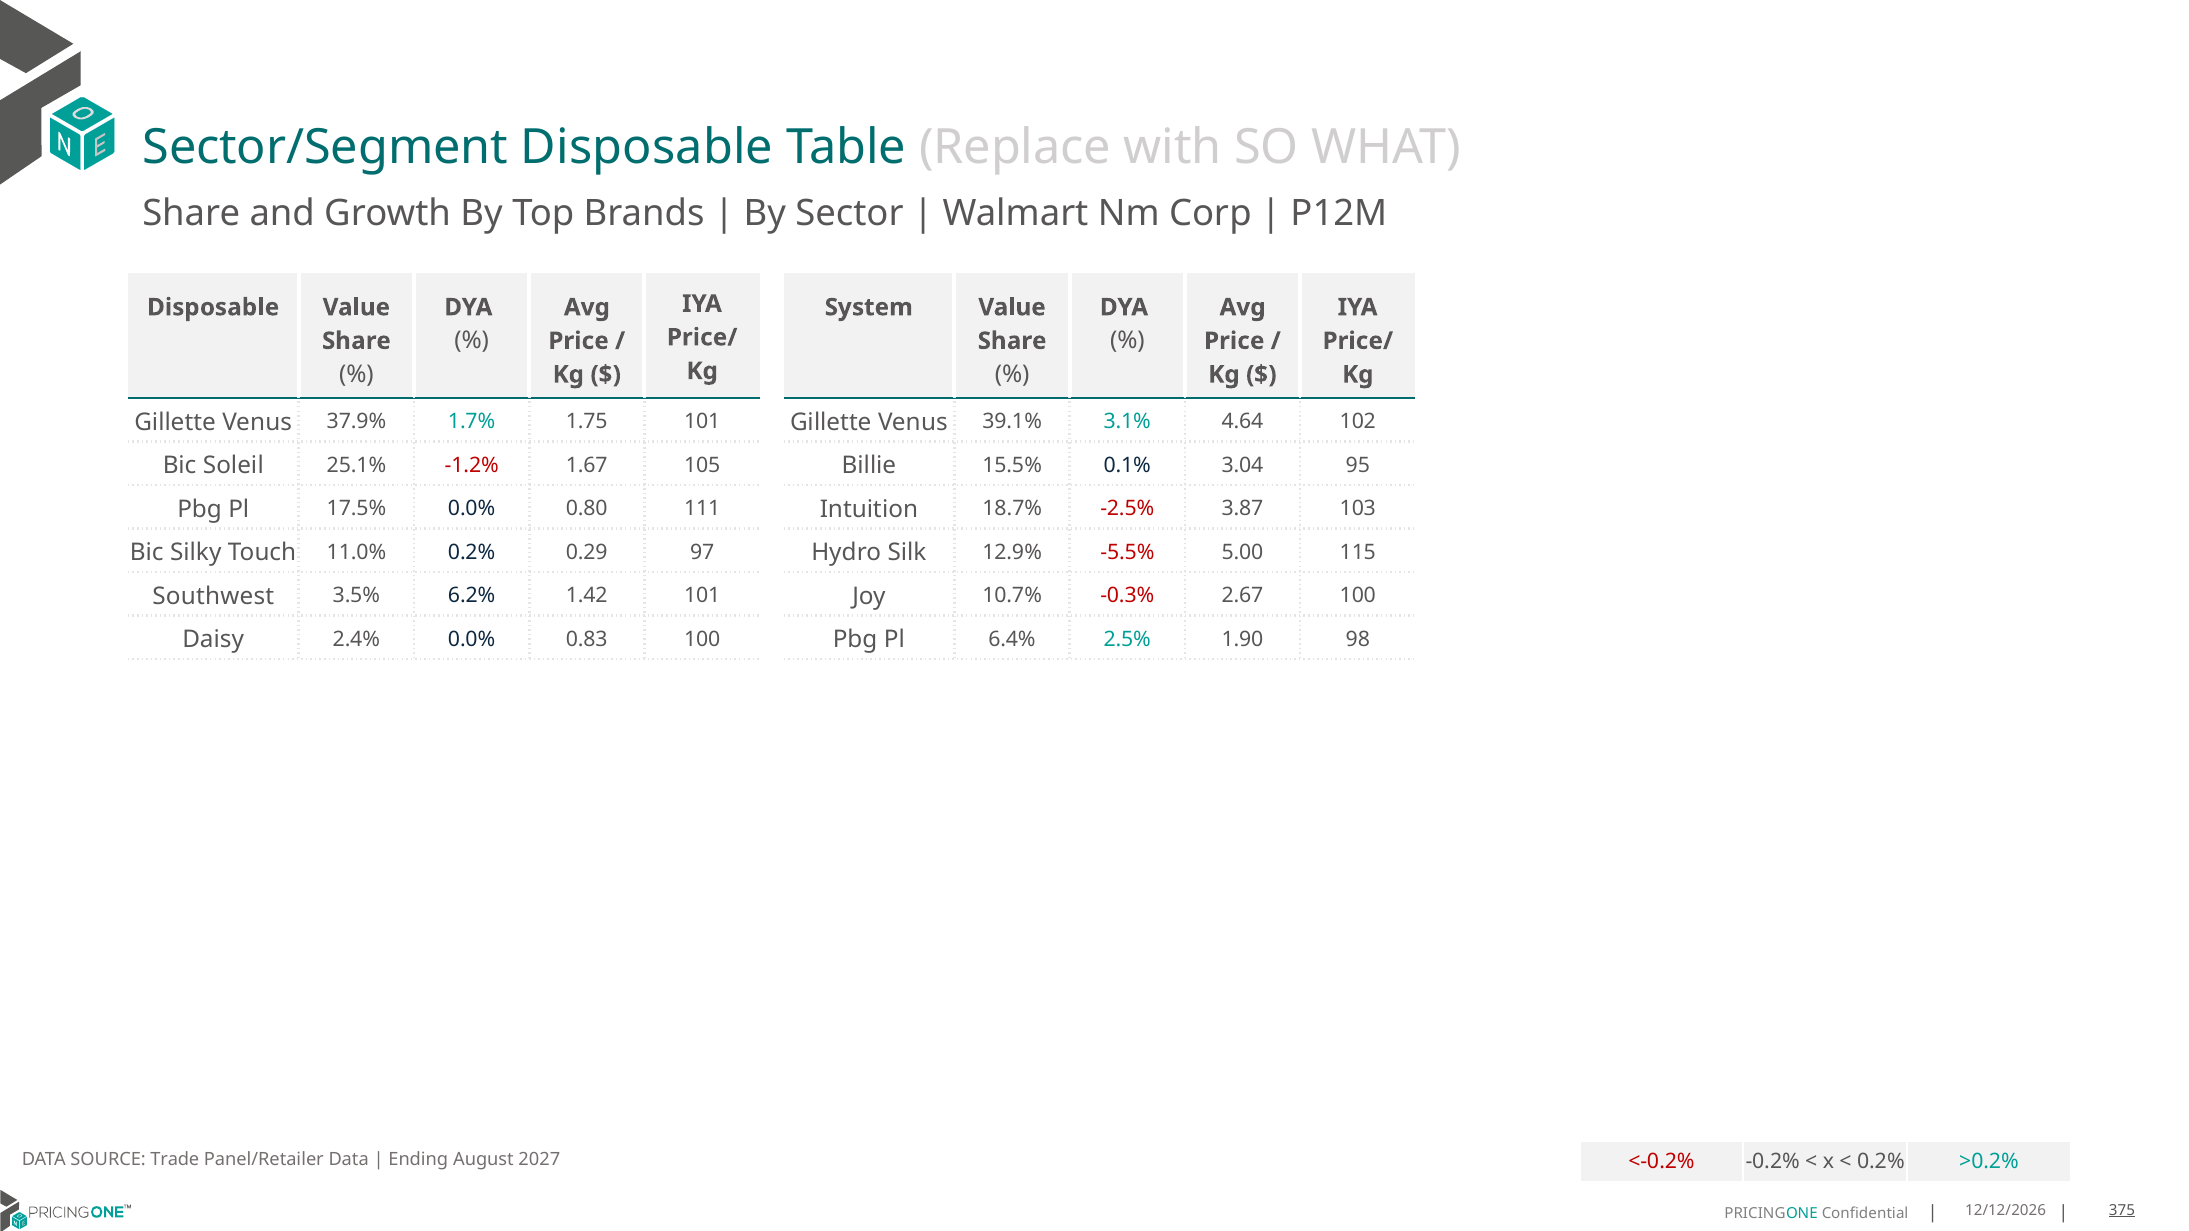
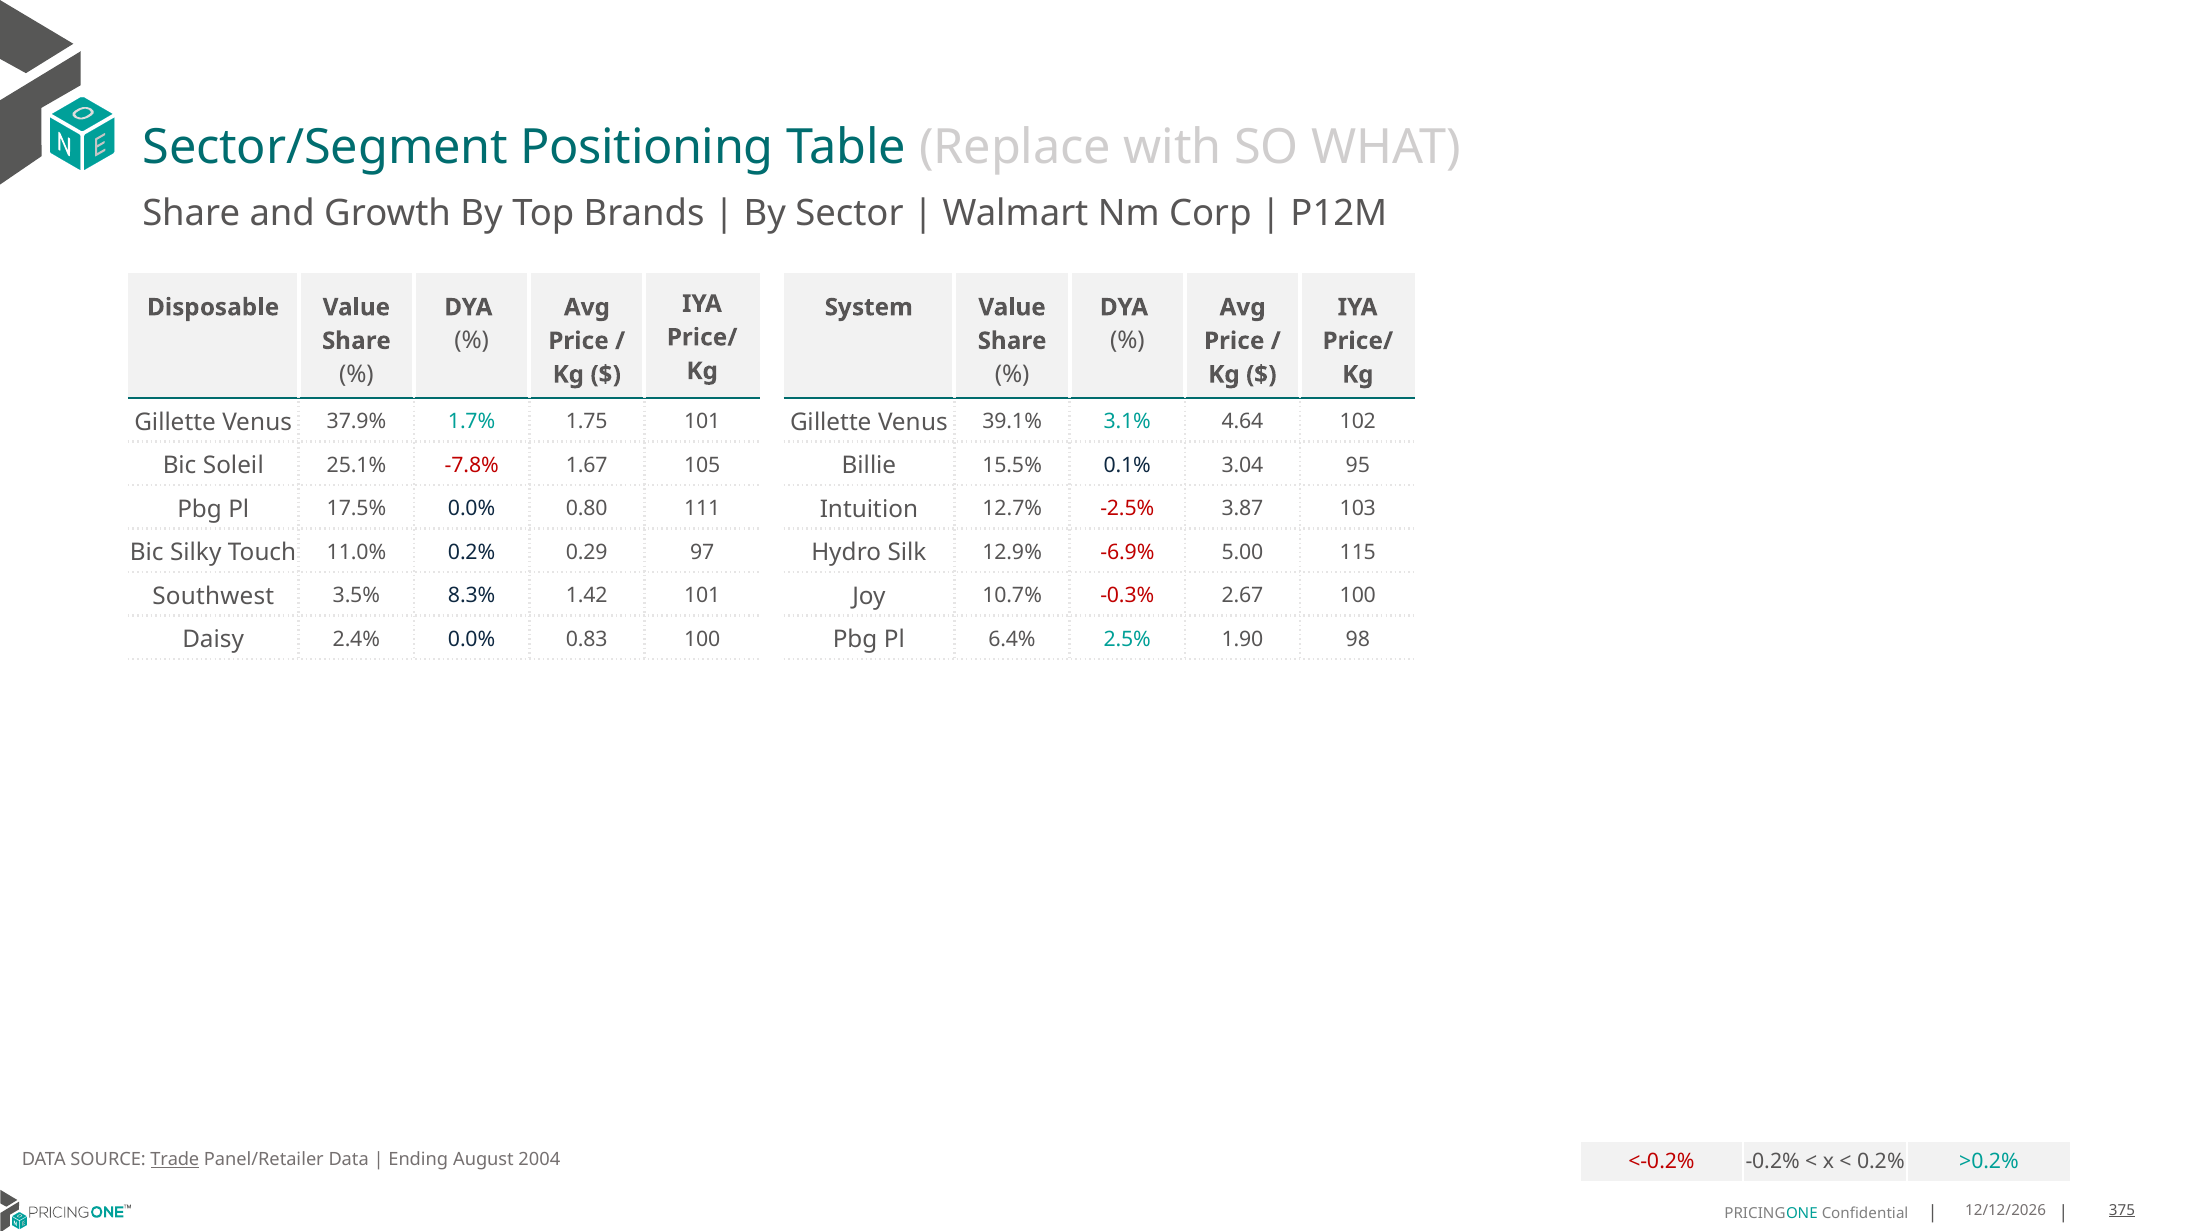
Sector/Segment Disposable: Disposable -> Positioning
-1.2%: -1.2% -> -7.8%
18.7%: 18.7% -> 12.7%
-5.5%: -5.5% -> -6.9%
6.2%: 6.2% -> 8.3%
Trade underline: none -> present
2027: 2027 -> 2004
